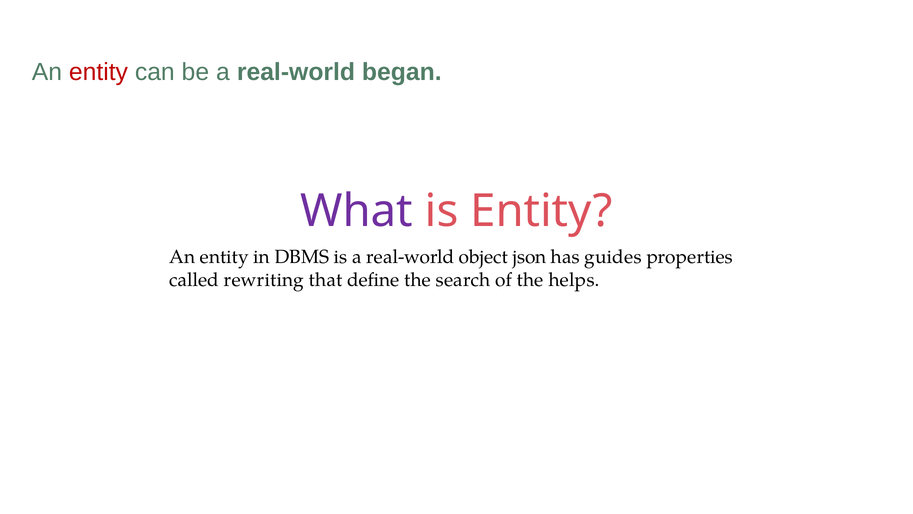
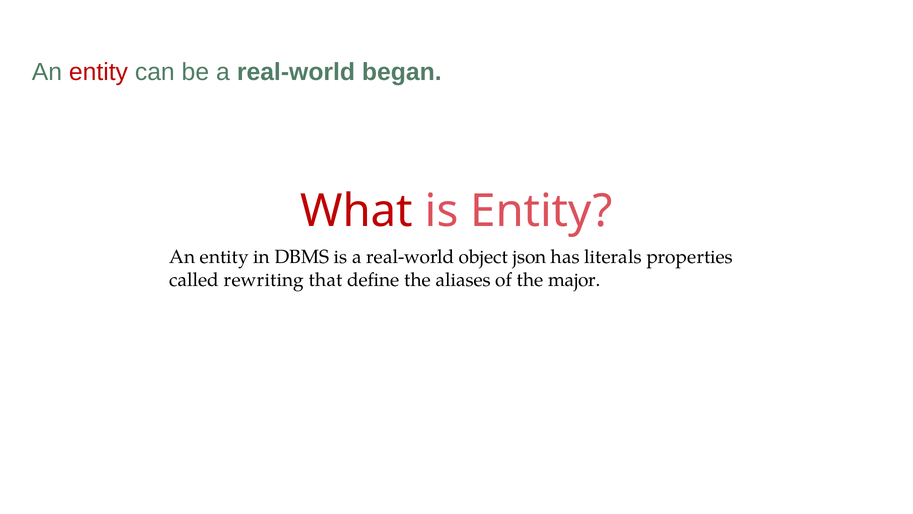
What colour: purple -> red
guides: guides -> literals
search: search -> aliases
helps: helps -> major
